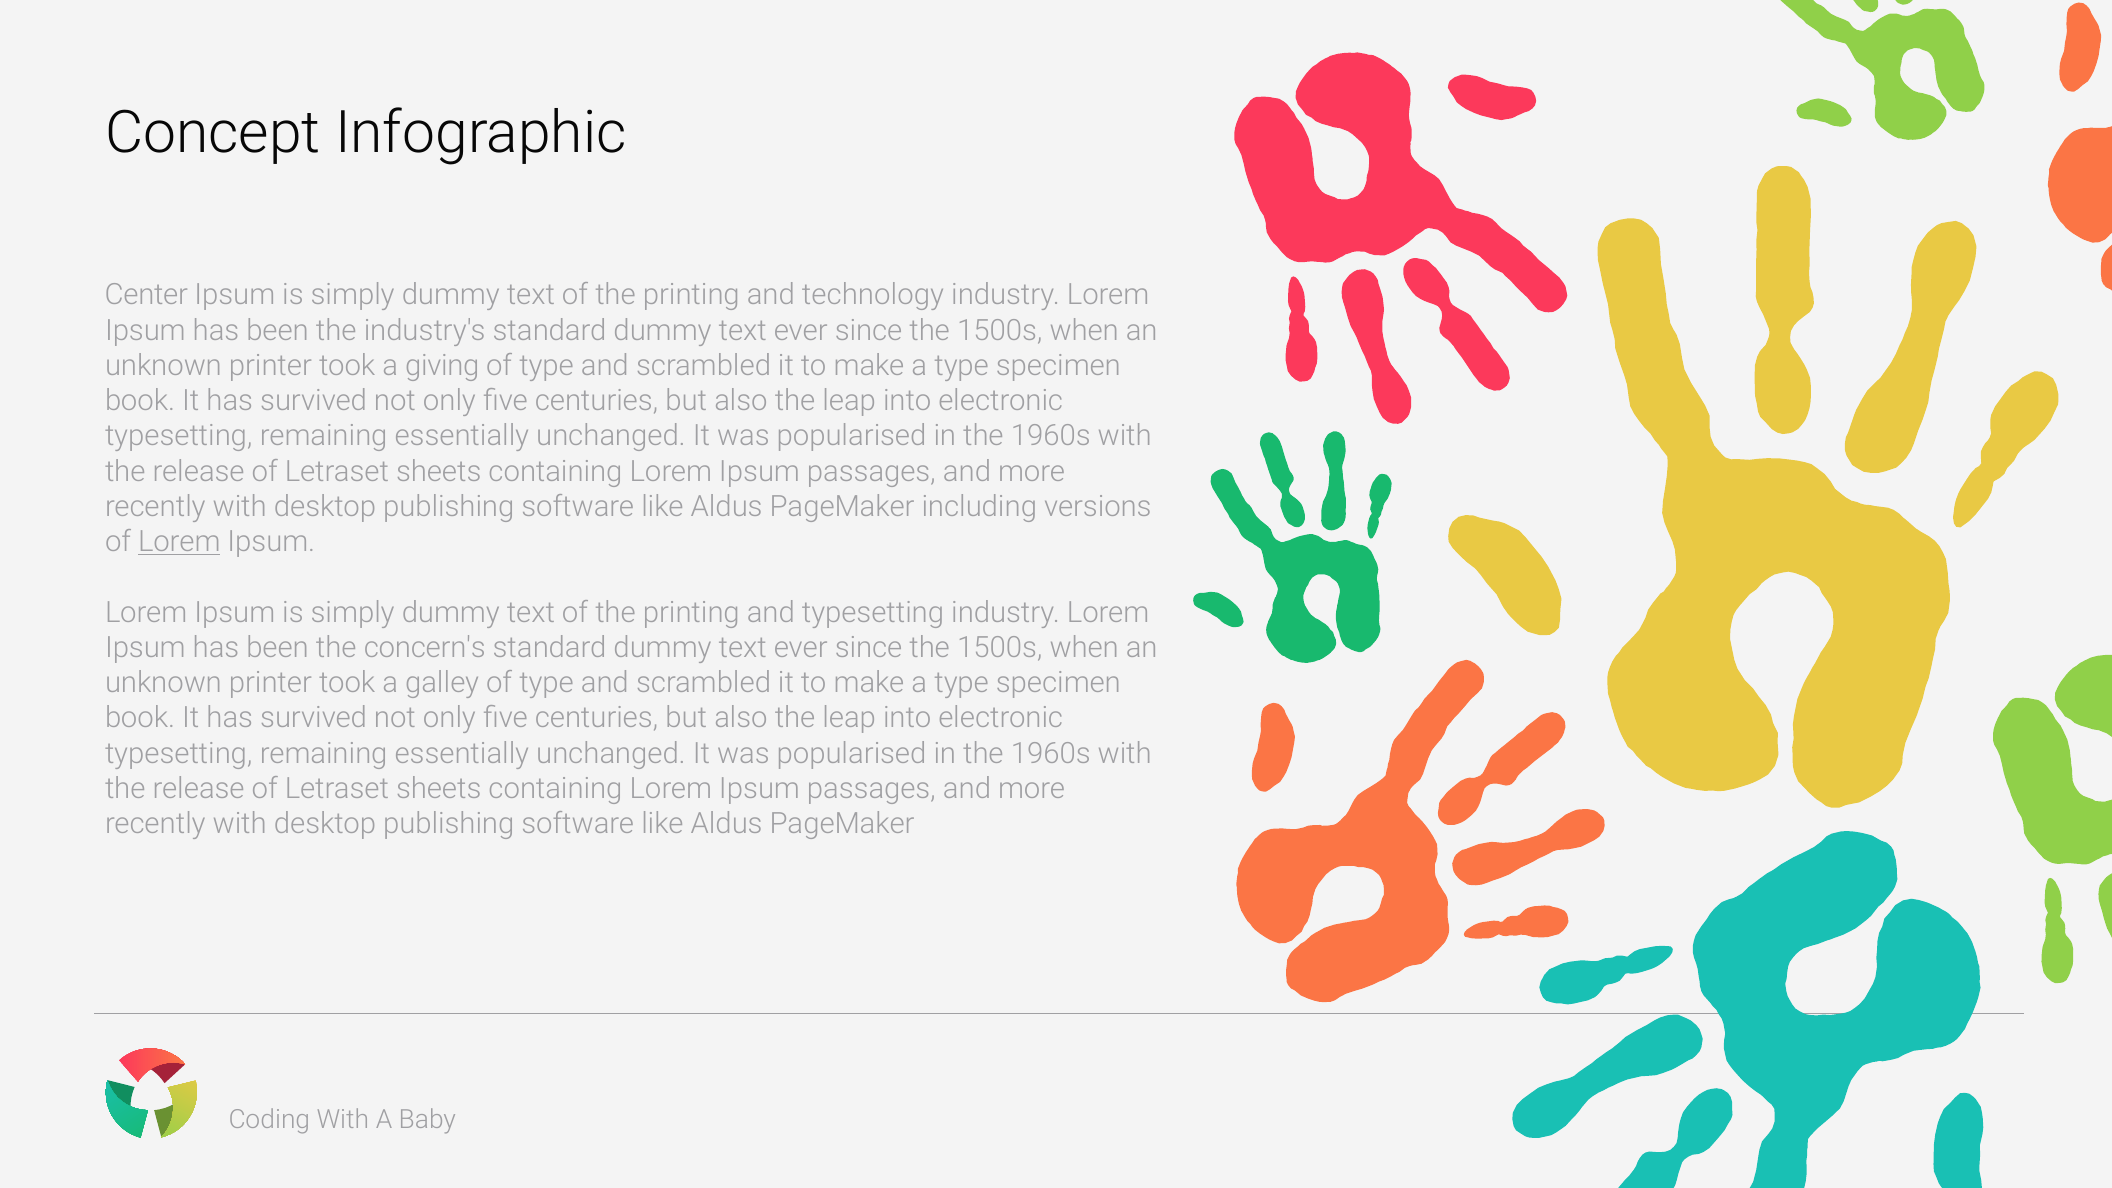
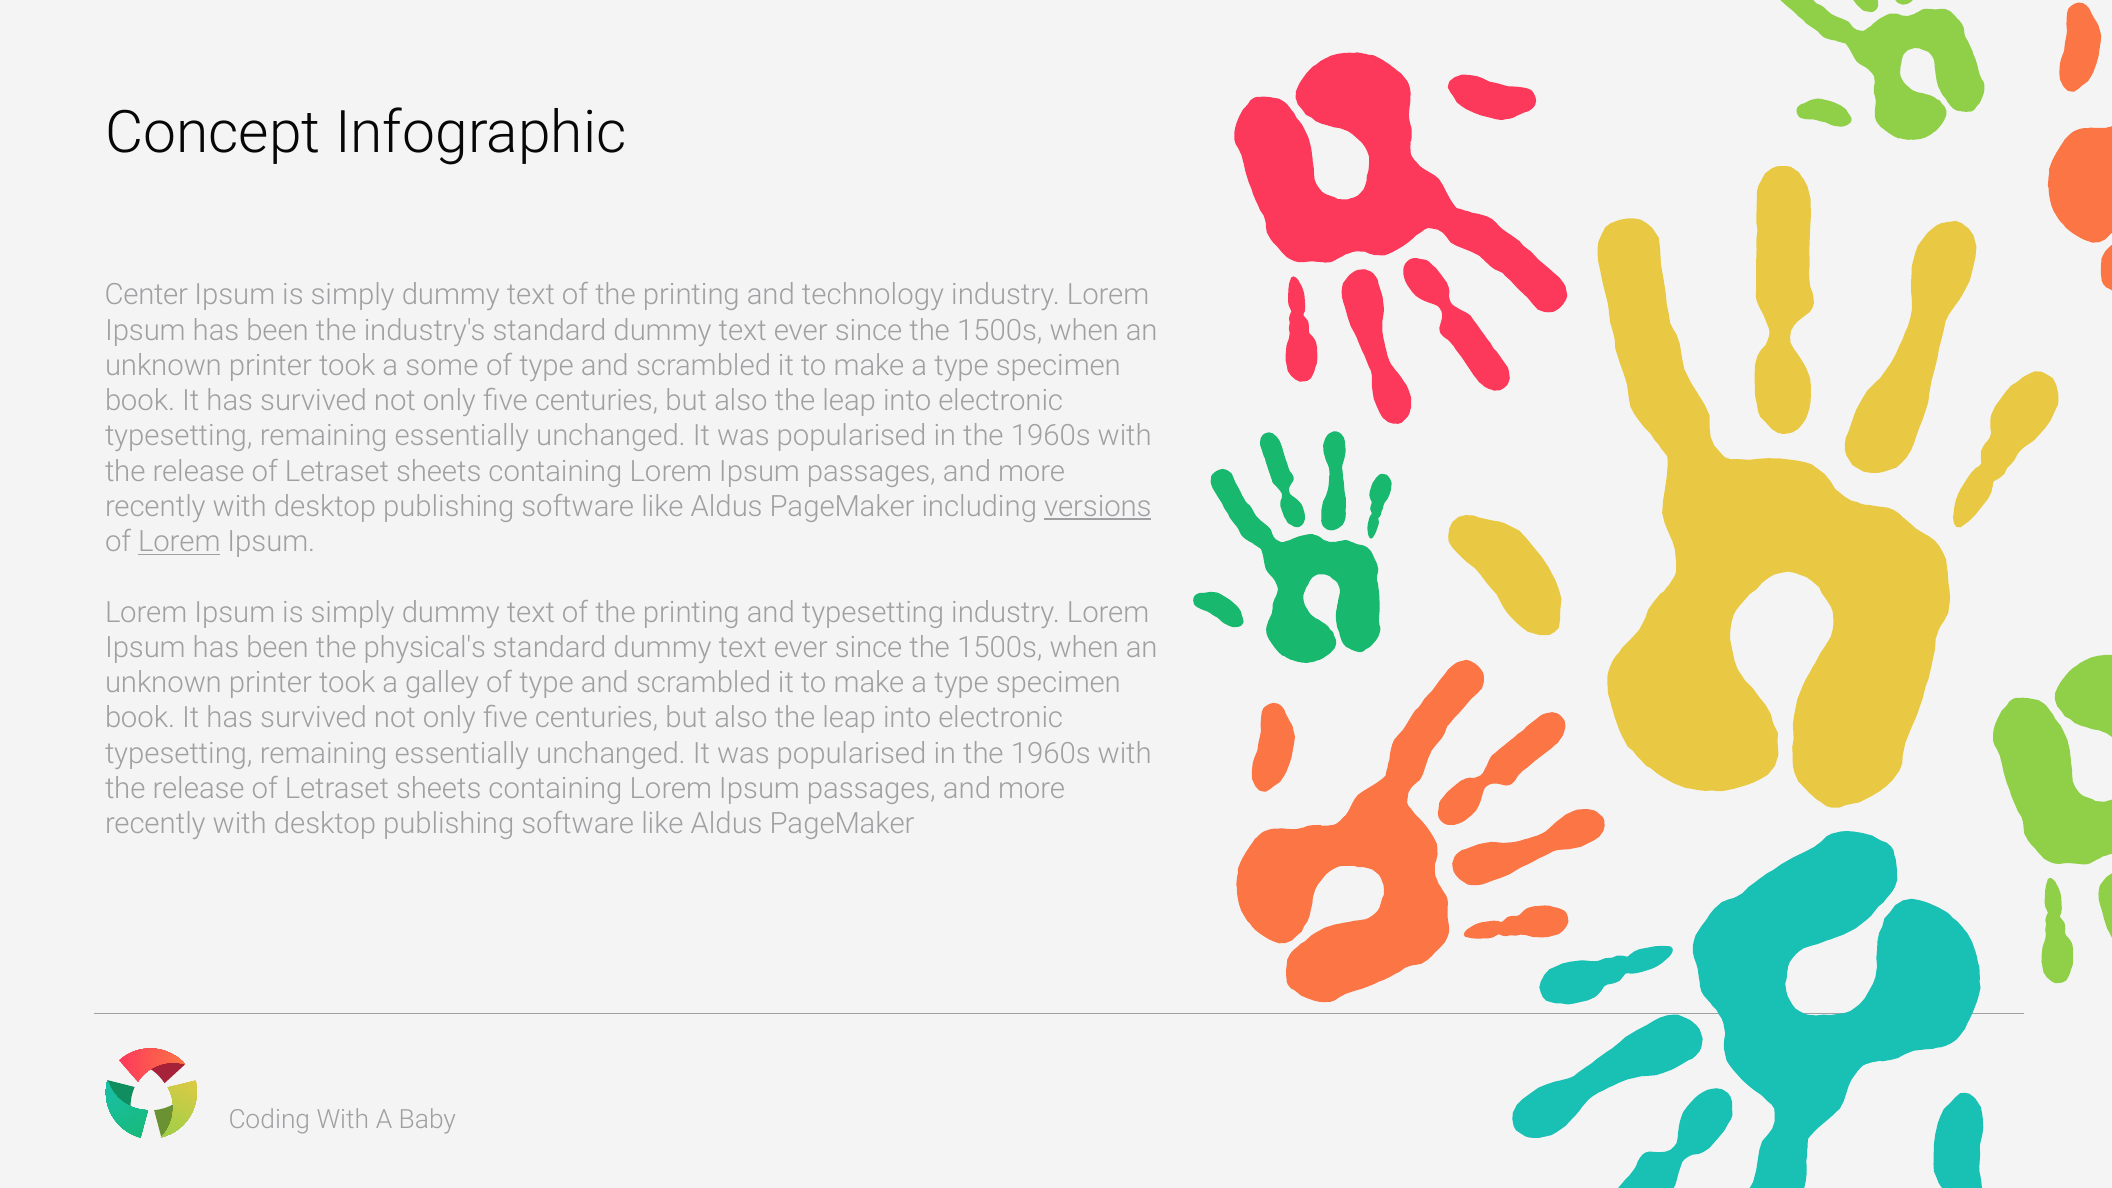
giving: giving -> some
versions underline: none -> present
concern's: concern's -> physical's
